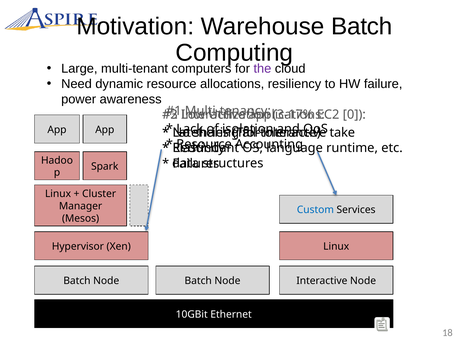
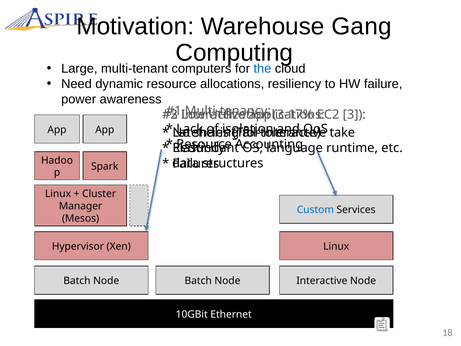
Warehouse Batch: Batch -> Gang
the colour: purple -> blue
0: 0 -> 3
